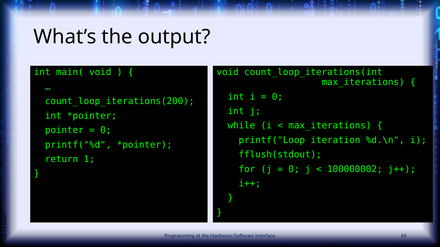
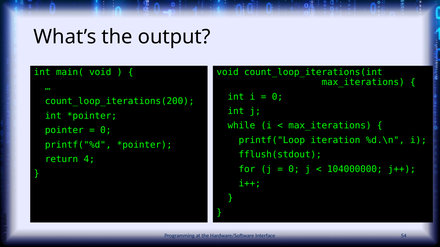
1: 1 -> 4
100000002: 100000002 -> 104000000
